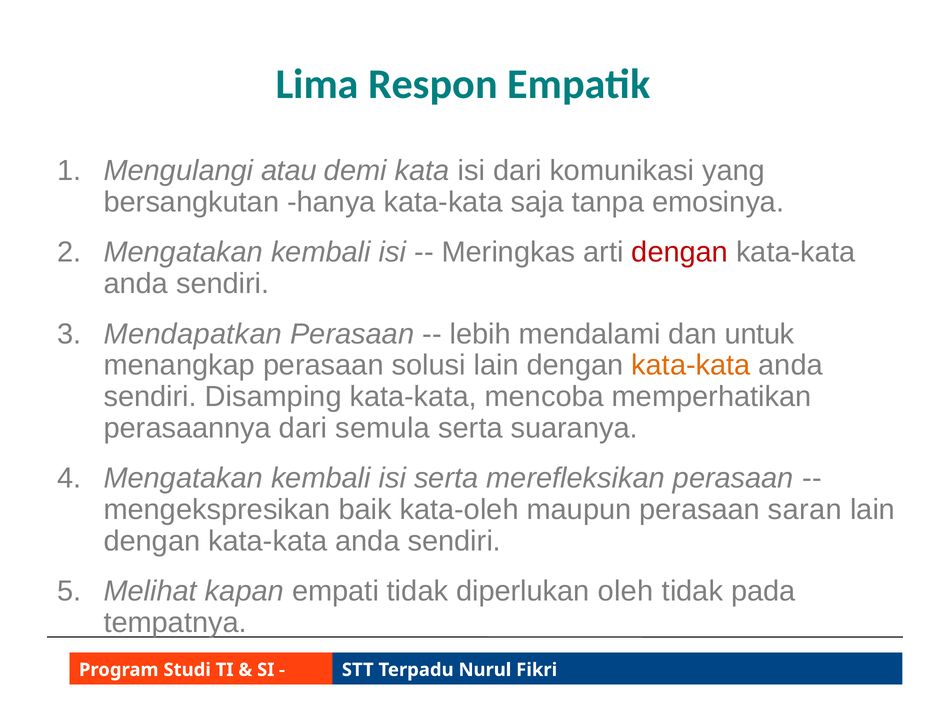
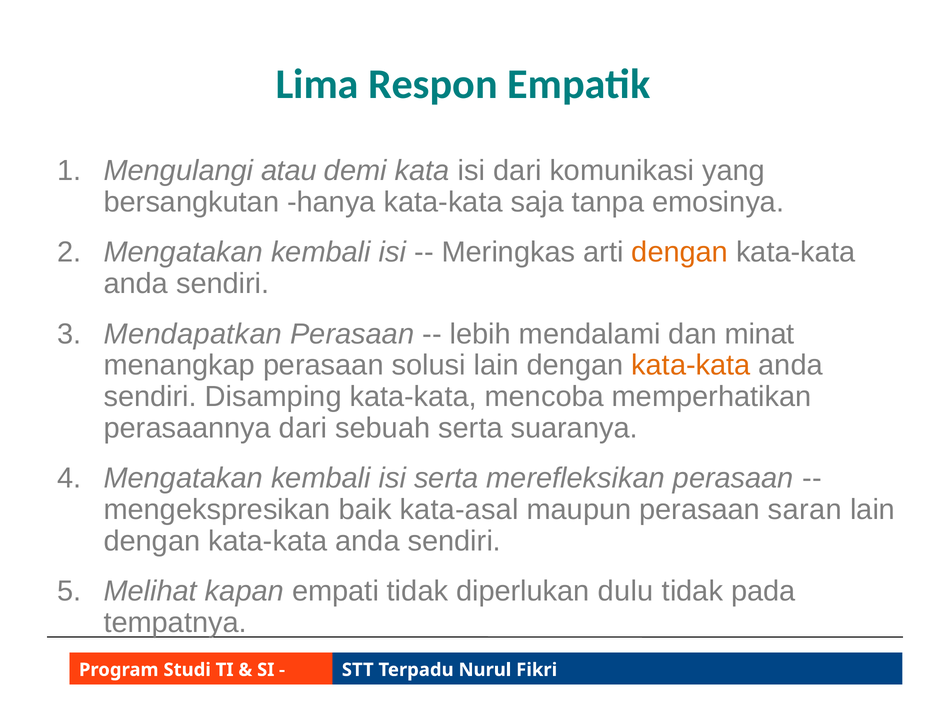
dengan at (680, 252) colour: red -> orange
untuk: untuk -> minat
semula: semula -> sebuah
kata-oleh: kata-oleh -> kata-asal
oleh: oleh -> dulu
